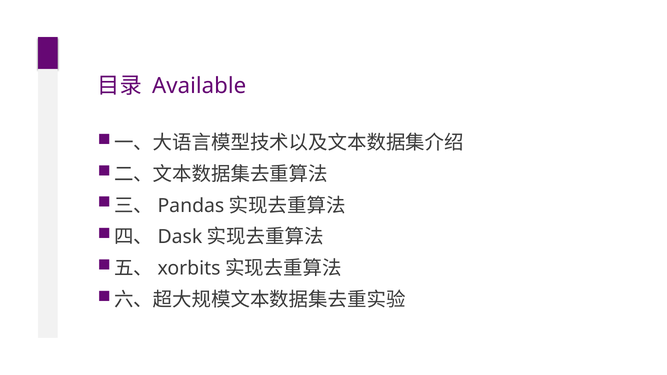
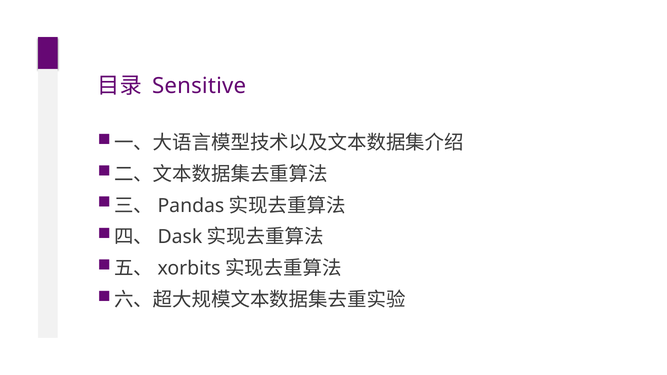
Available: Available -> Sensitive
